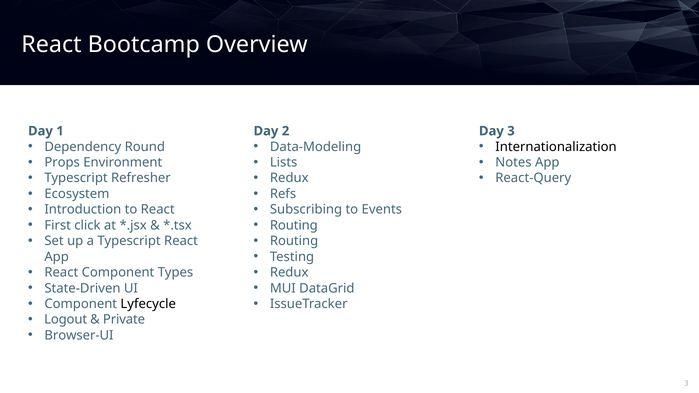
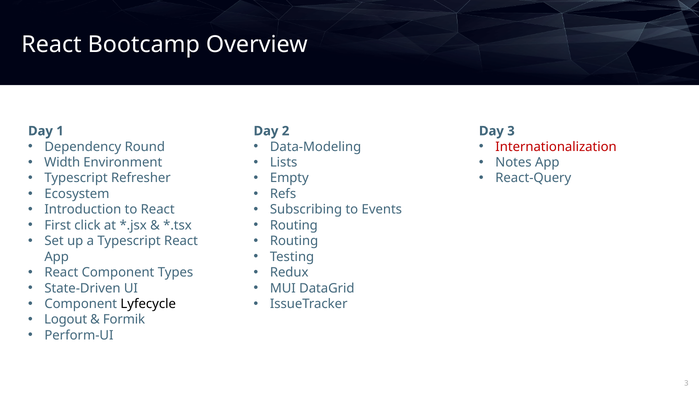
Internationalization colour: black -> red
Props: Props -> Width
Redux at (289, 178): Redux -> Empty
Private: Private -> Formik
Browser-UI: Browser-UI -> Perform-UI
